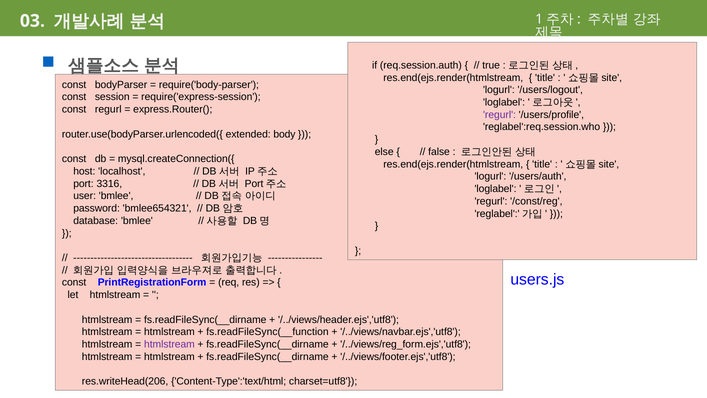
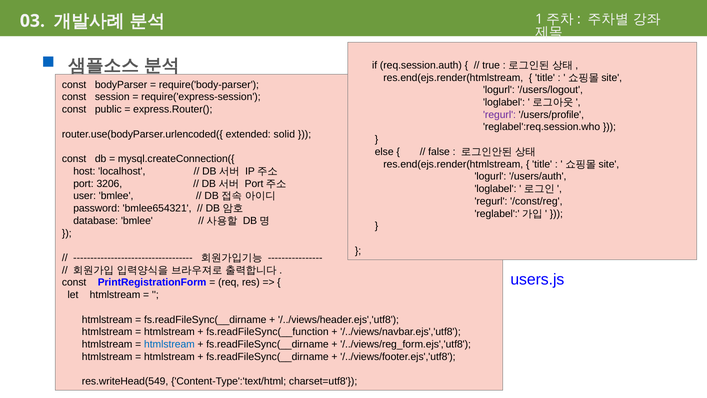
const regurl: regurl -> public
body: body -> solid
3316: 3316 -> 3206
htmlstream at (169, 344) colour: purple -> blue
res.writeHead(206: res.writeHead(206 -> res.writeHead(549
